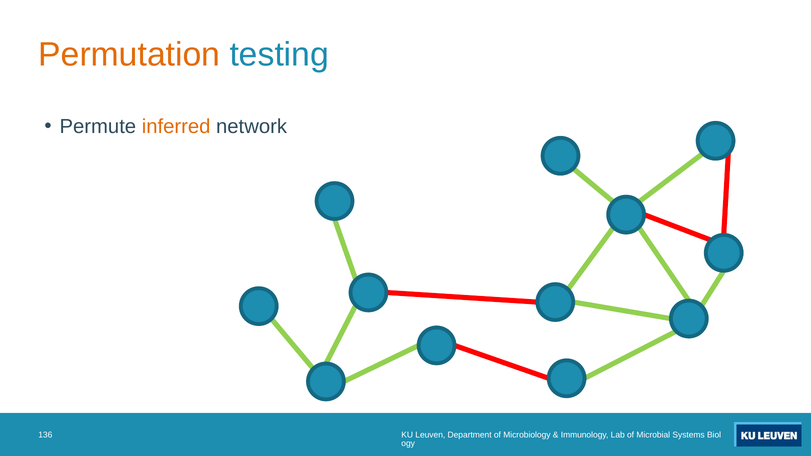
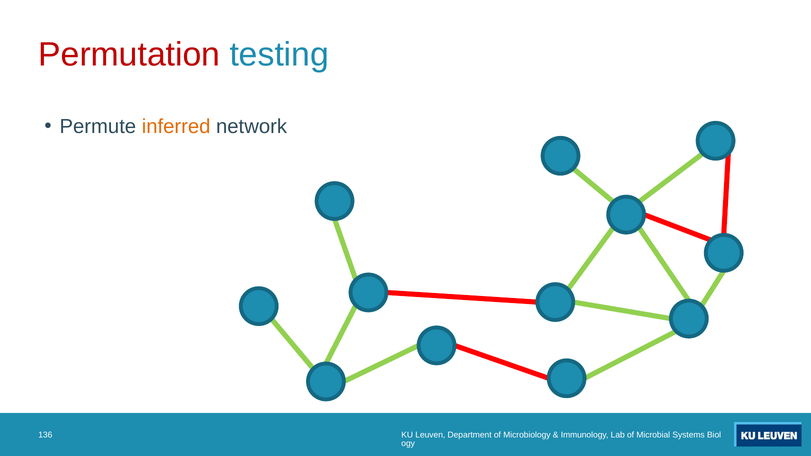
Permutation colour: orange -> red
